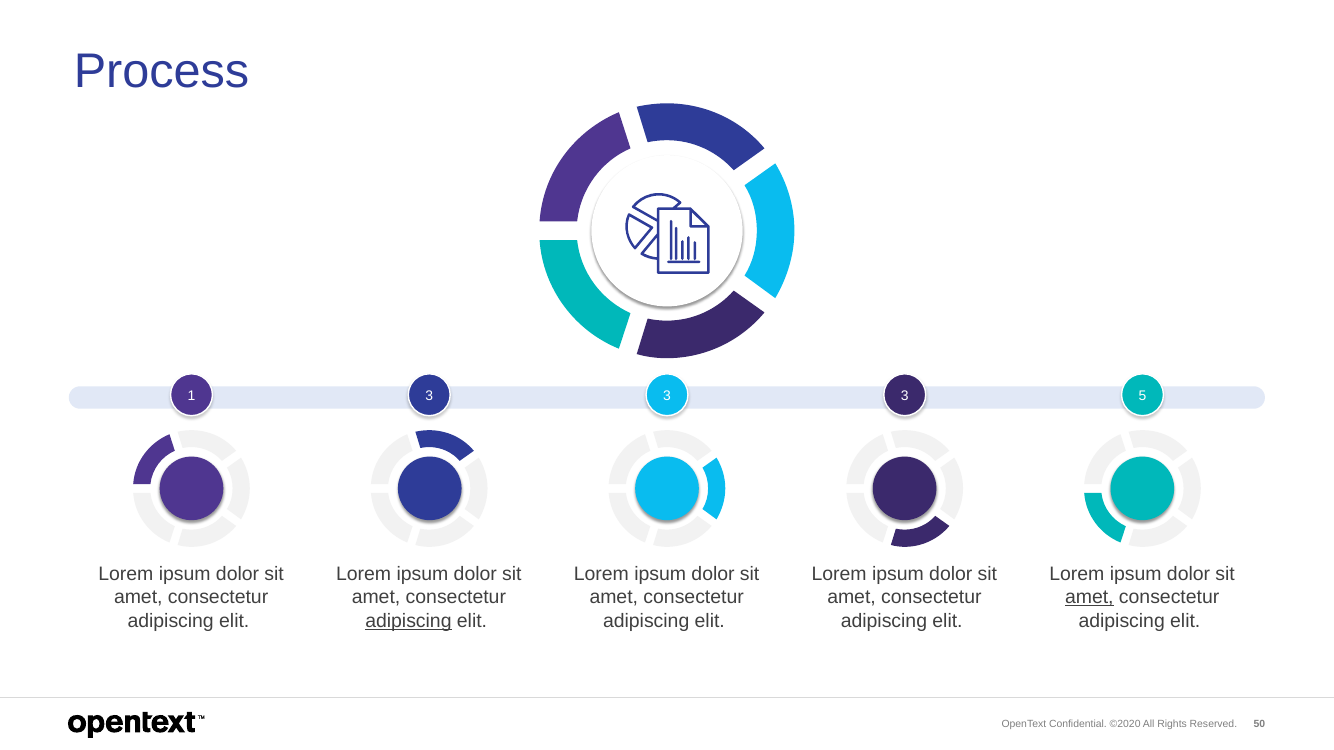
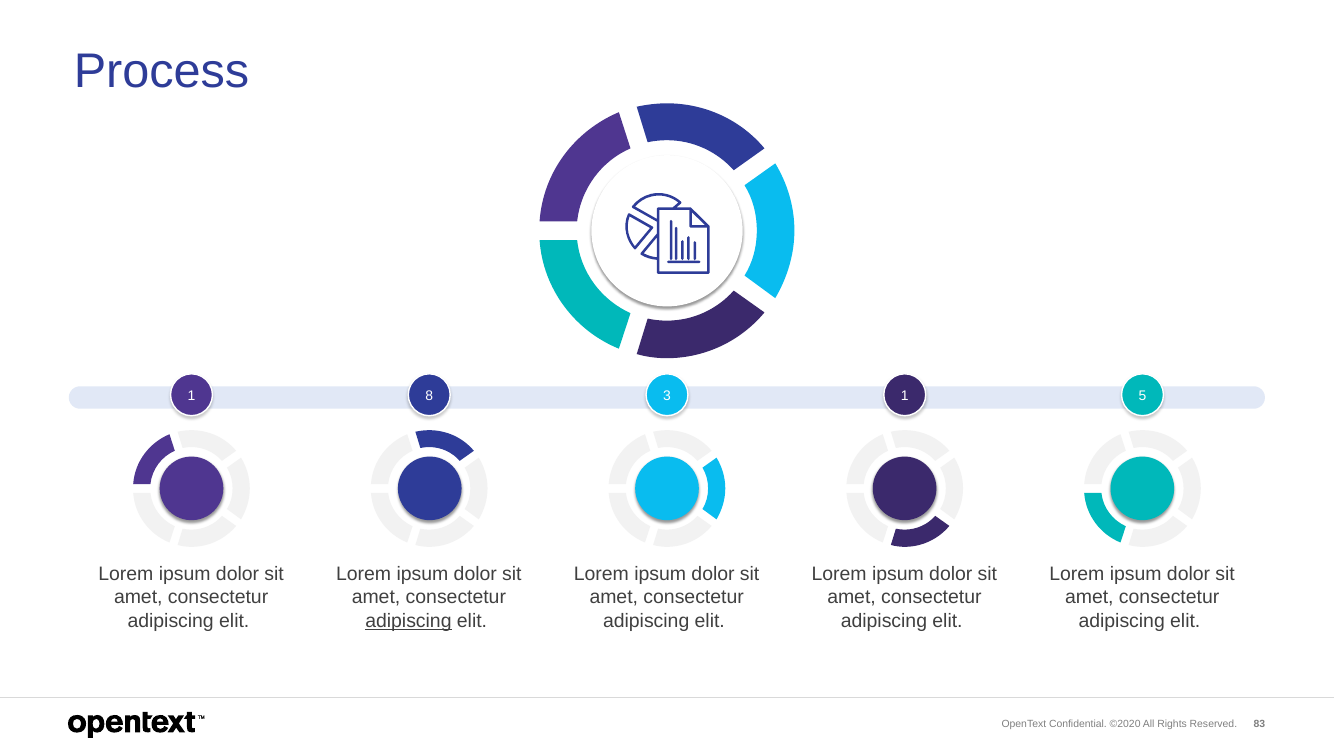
1 3: 3 -> 8
3 at (905, 396): 3 -> 1
amet at (1089, 598) underline: present -> none
50: 50 -> 83
